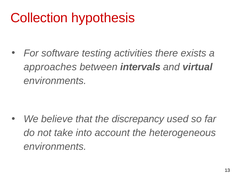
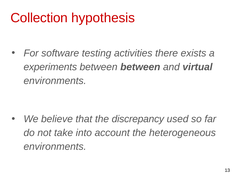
approaches: approaches -> experiments
between intervals: intervals -> between
